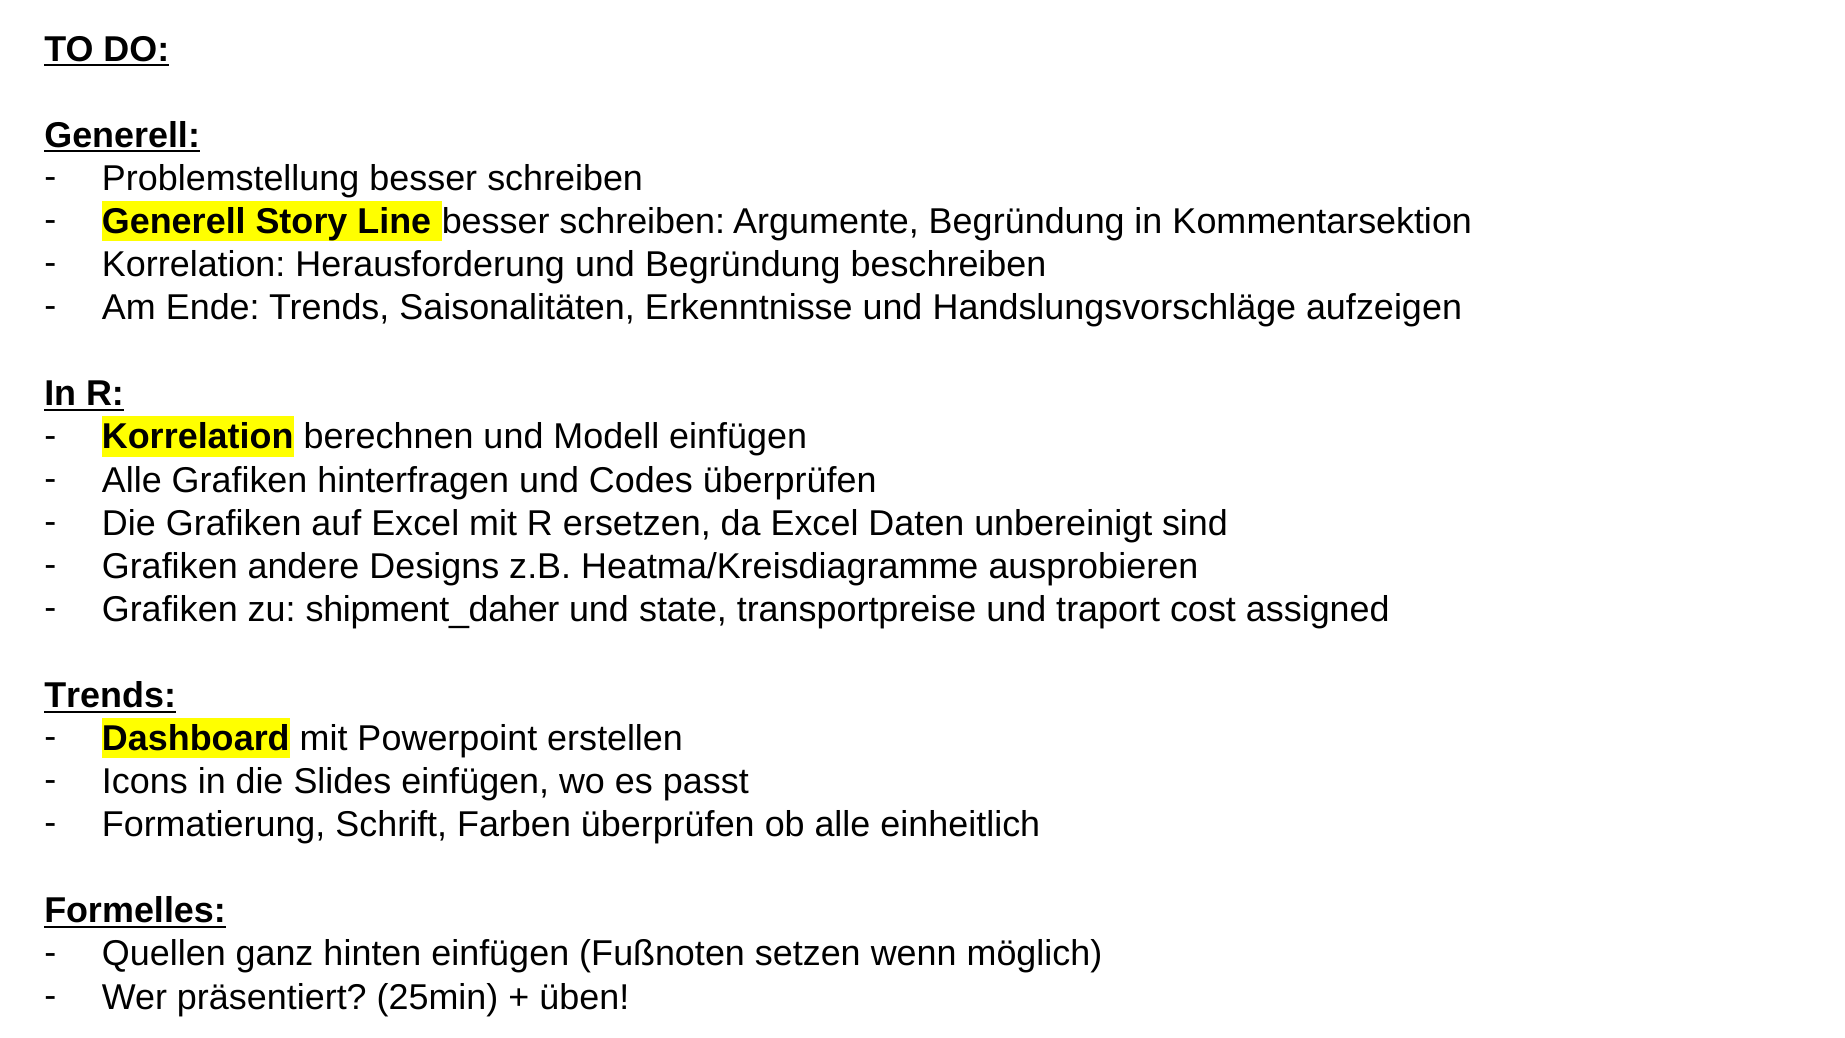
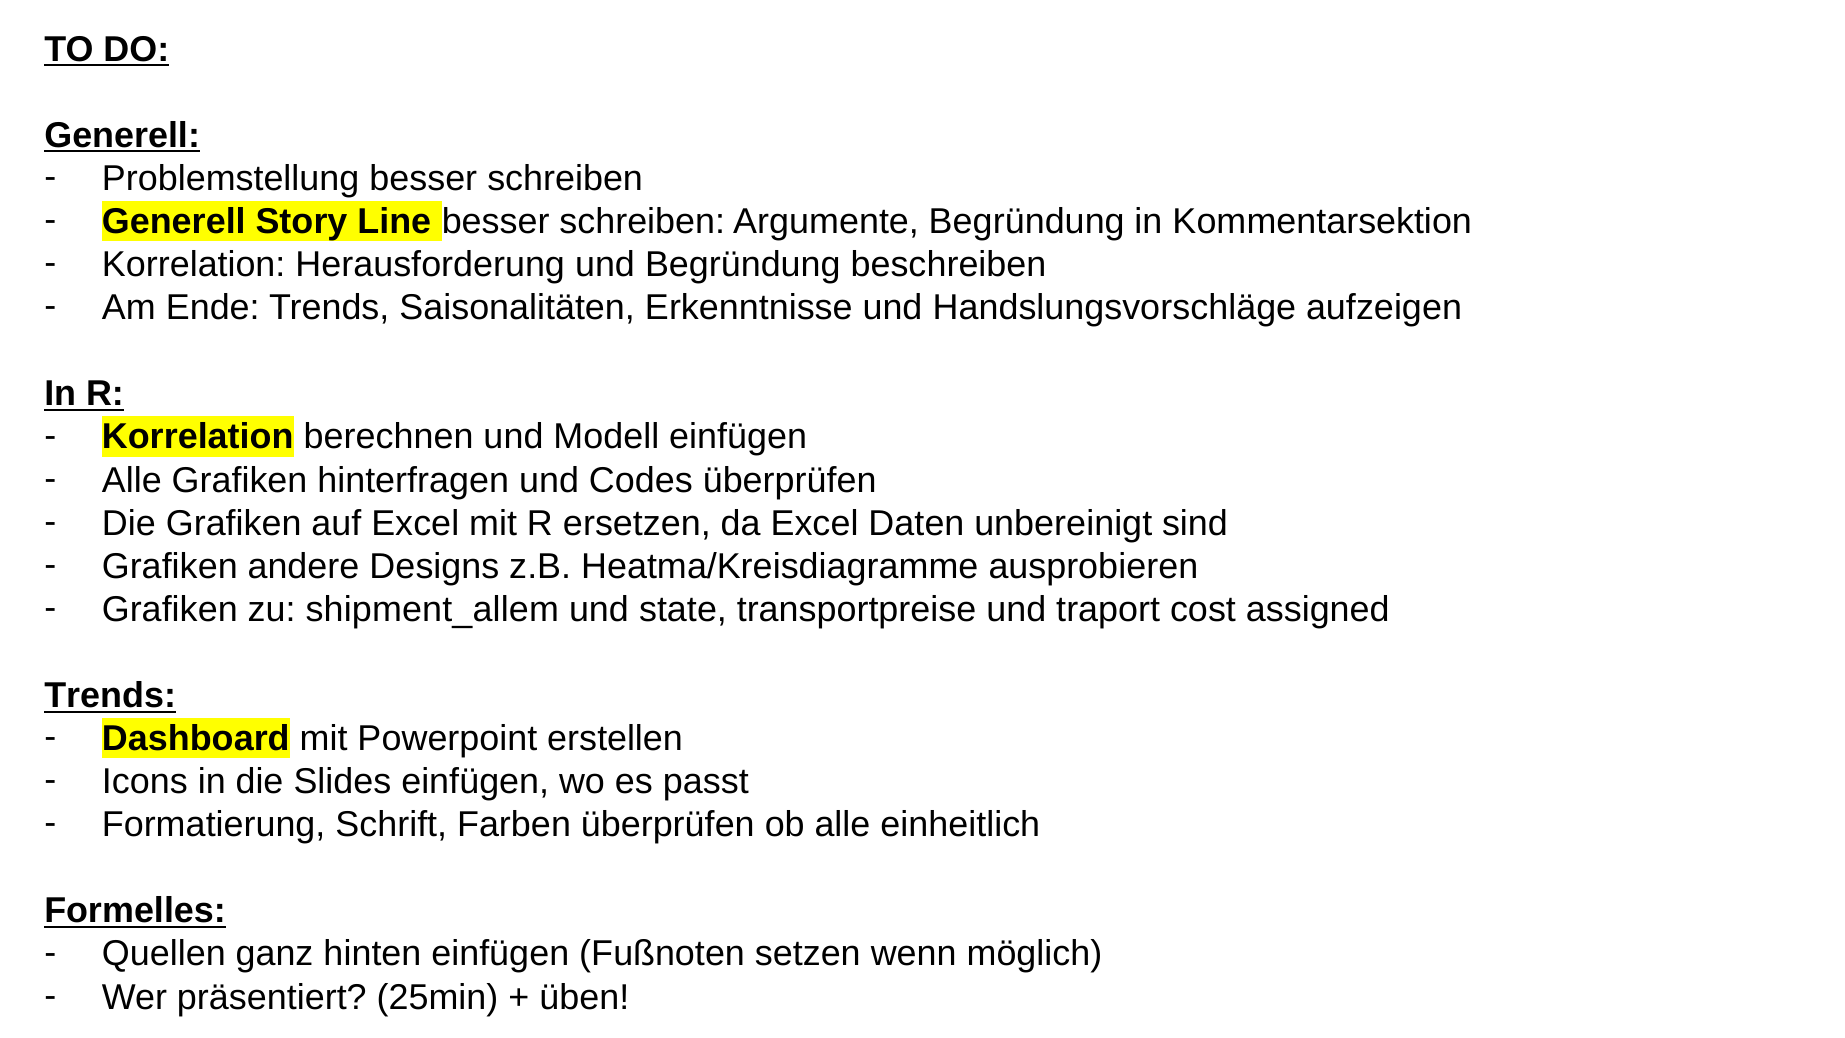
shipment_daher: shipment_daher -> shipment_allem
